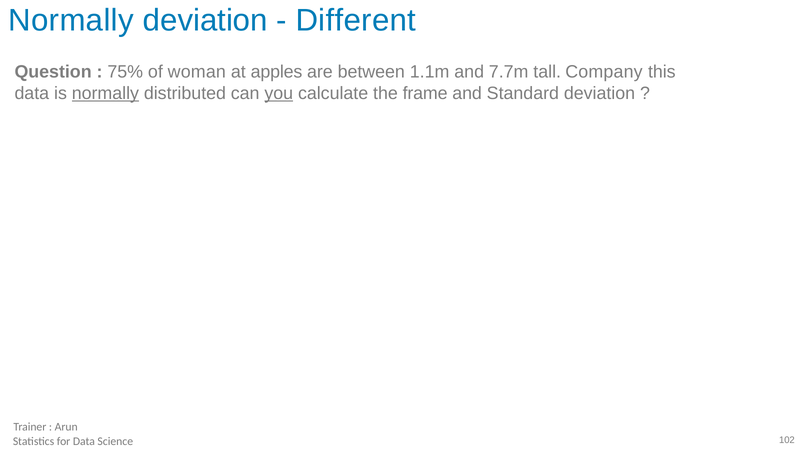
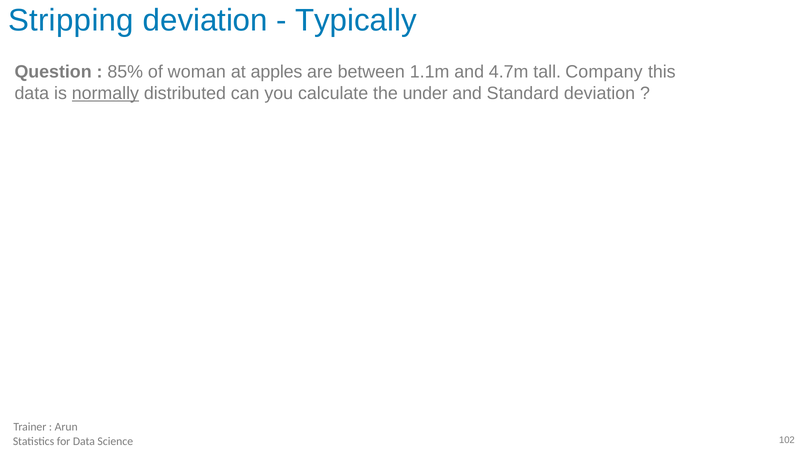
Normally at (71, 21): Normally -> Stripping
Different: Different -> Typically
75%: 75% -> 85%
7.7m: 7.7m -> 4.7m
you underline: present -> none
frame: frame -> under
